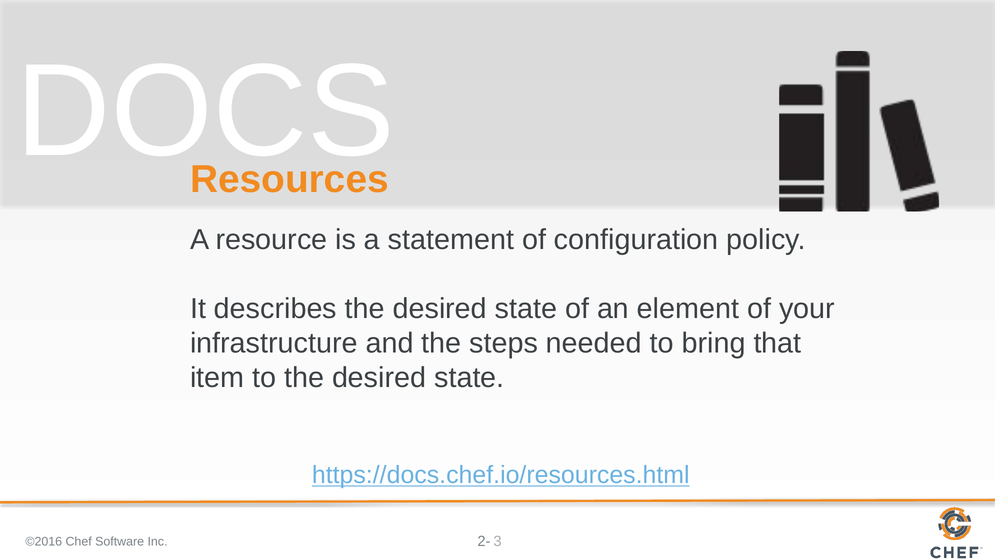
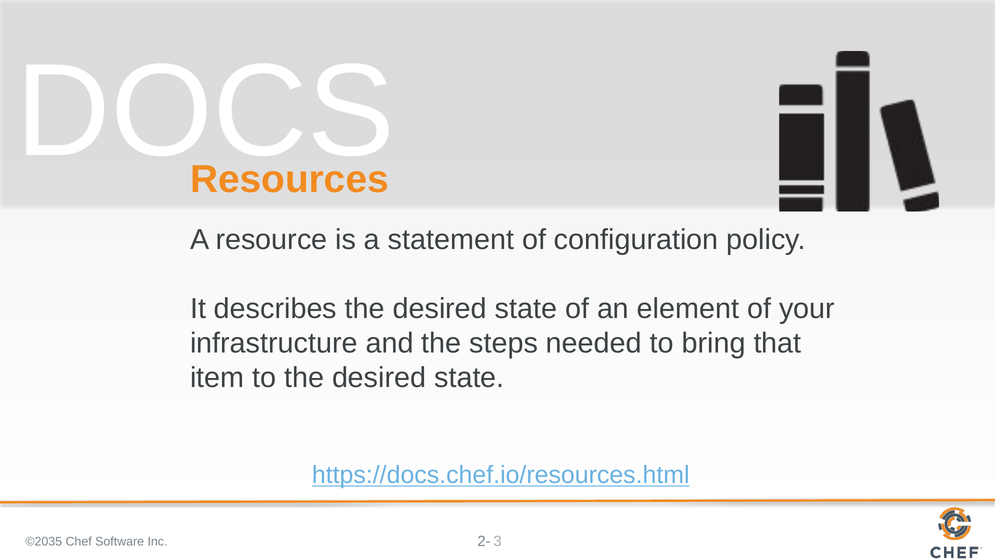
©2016: ©2016 -> ©2035
